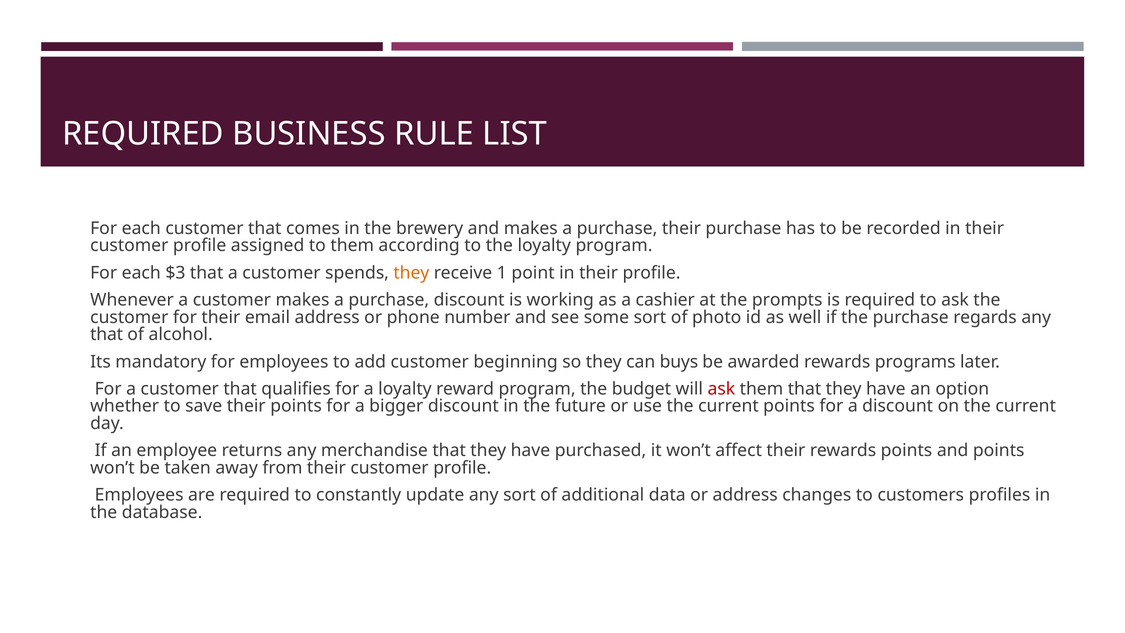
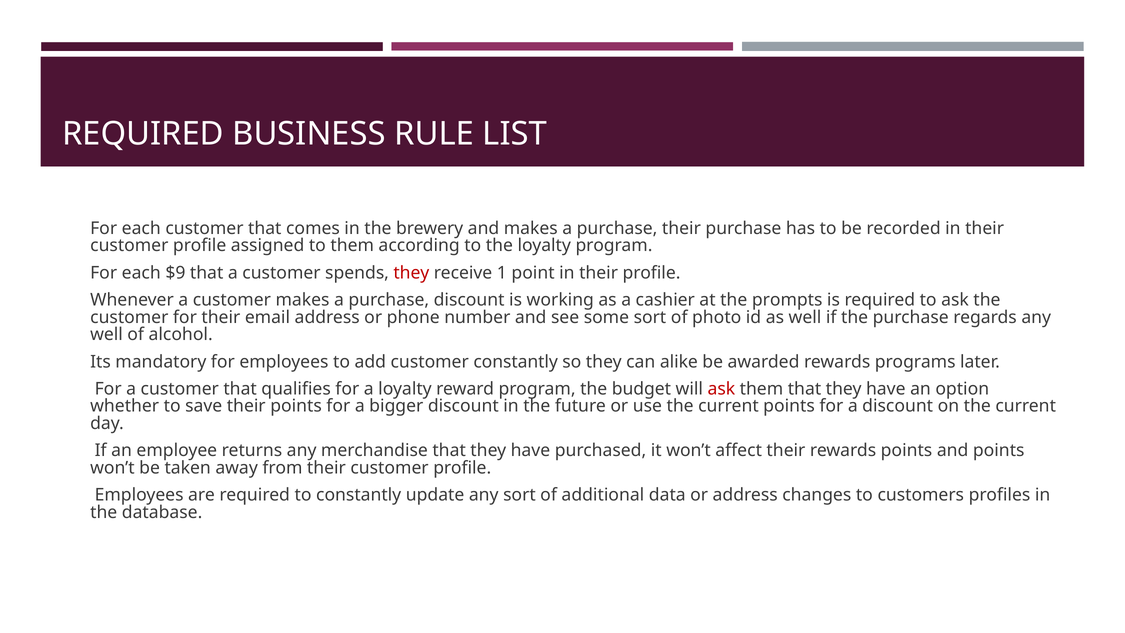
$3: $3 -> $9
they at (411, 273) colour: orange -> red
that at (107, 334): that -> well
customer beginning: beginning -> constantly
buys: buys -> alike
